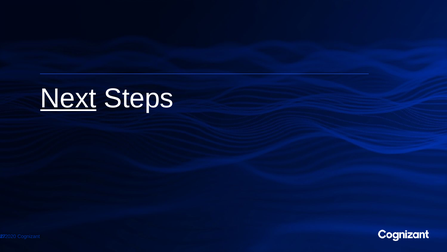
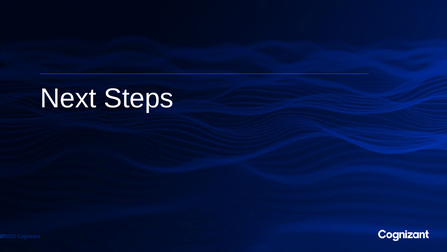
Next underline: present -> none
